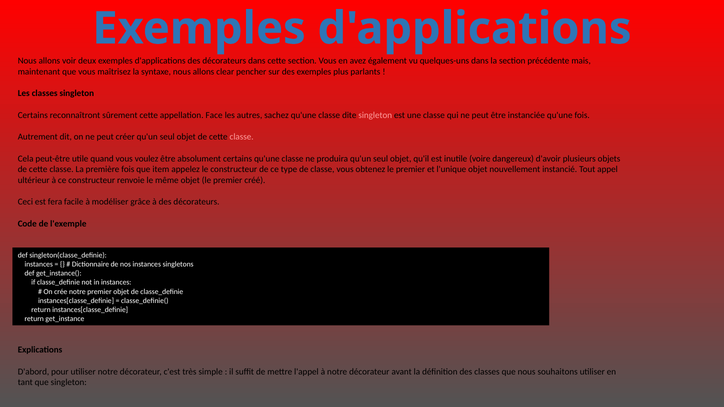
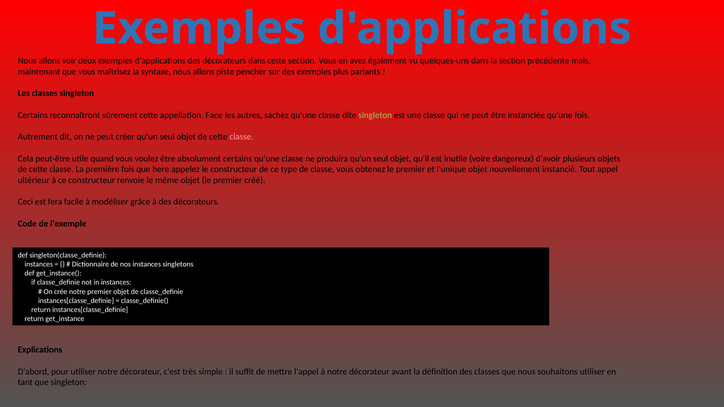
clear: clear -> piste
singleton at (375, 115) colour: pink -> light green
item: item -> here
